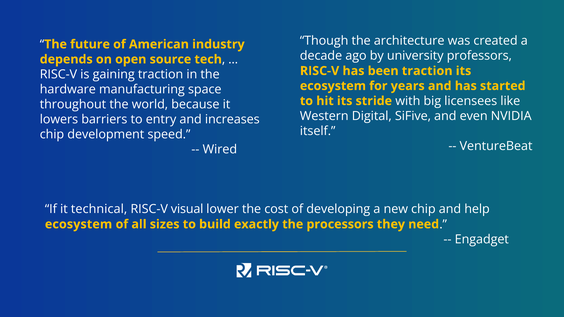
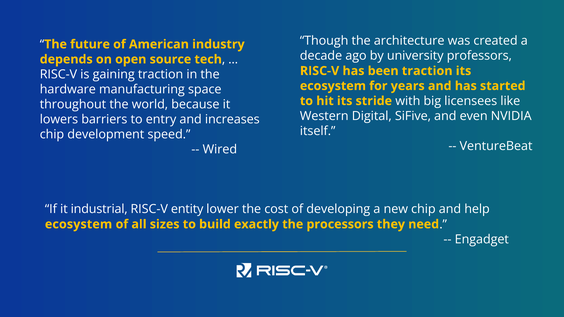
technical: technical -> industrial
visual: visual -> entity
